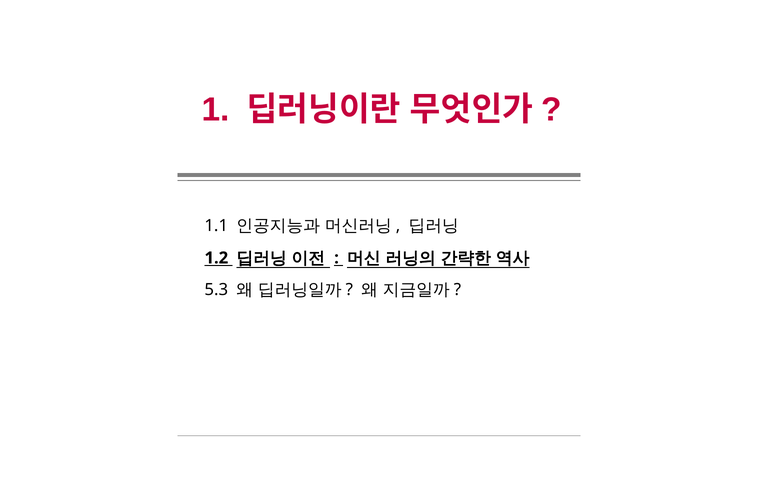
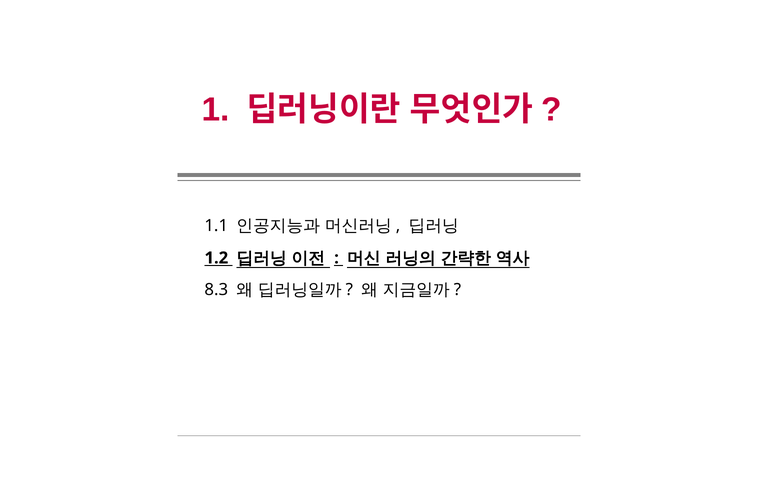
5.3: 5.3 -> 8.3
